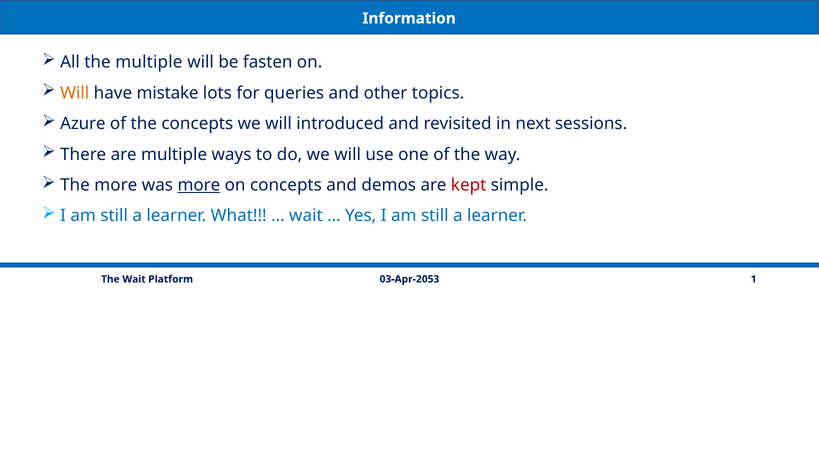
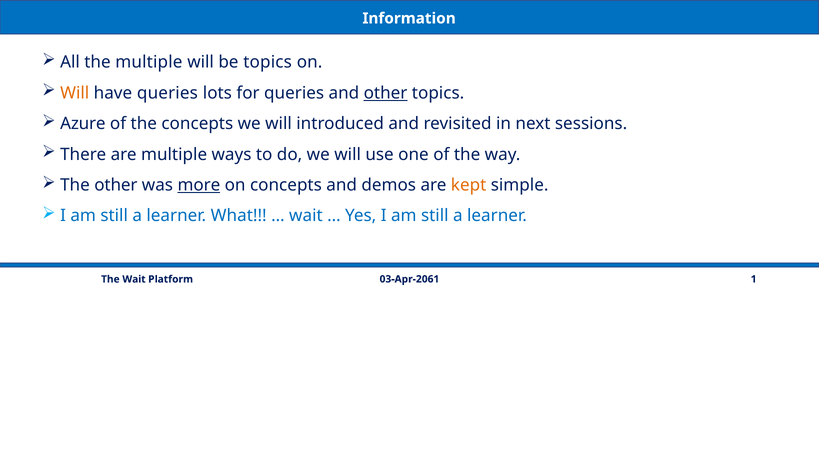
be fasten: fasten -> topics
have mistake: mistake -> queries
other at (386, 93) underline: none -> present
The more: more -> other
kept colour: red -> orange
03-Apr-2053: 03-Apr-2053 -> 03-Apr-2061
